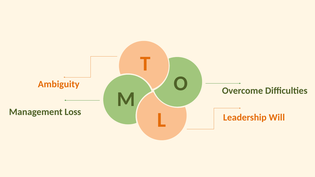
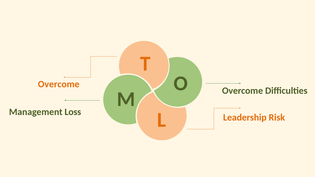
Ambiguity at (59, 84): Ambiguity -> Overcome
Will: Will -> Risk
